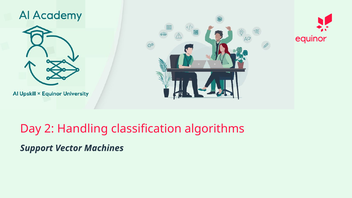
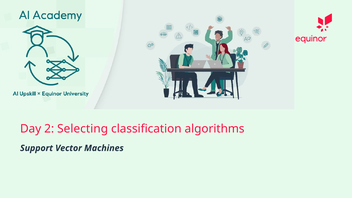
Handling: Handling -> Selecting
